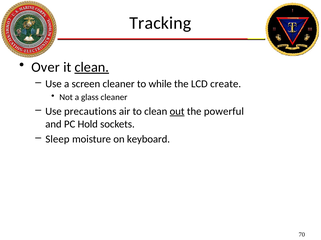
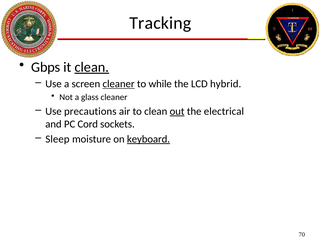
Over: Over -> Gbps
cleaner at (119, 84) underline: none -> present
create: create -> hybrid
powerful: powerful -> electrical
Hold: Hold -> Cord
keyboard underline: none -> present
